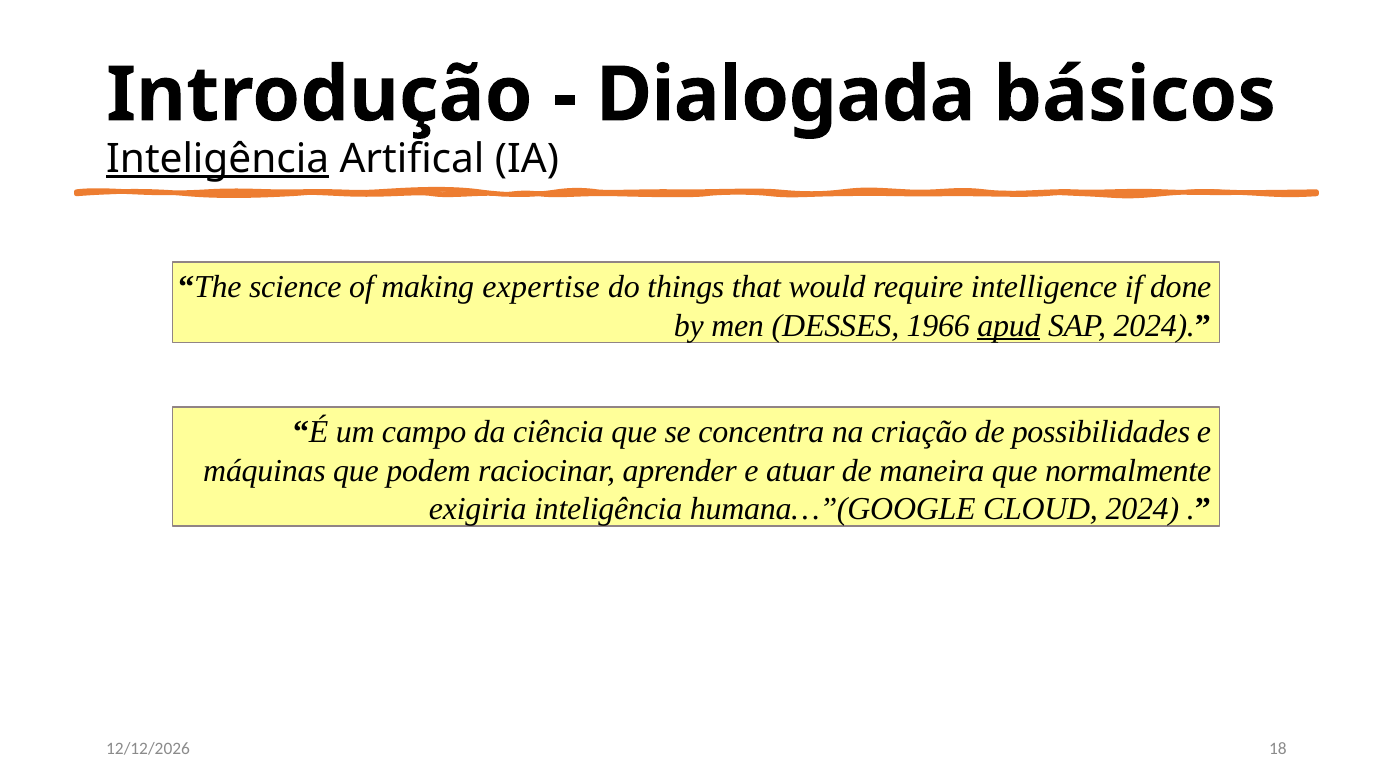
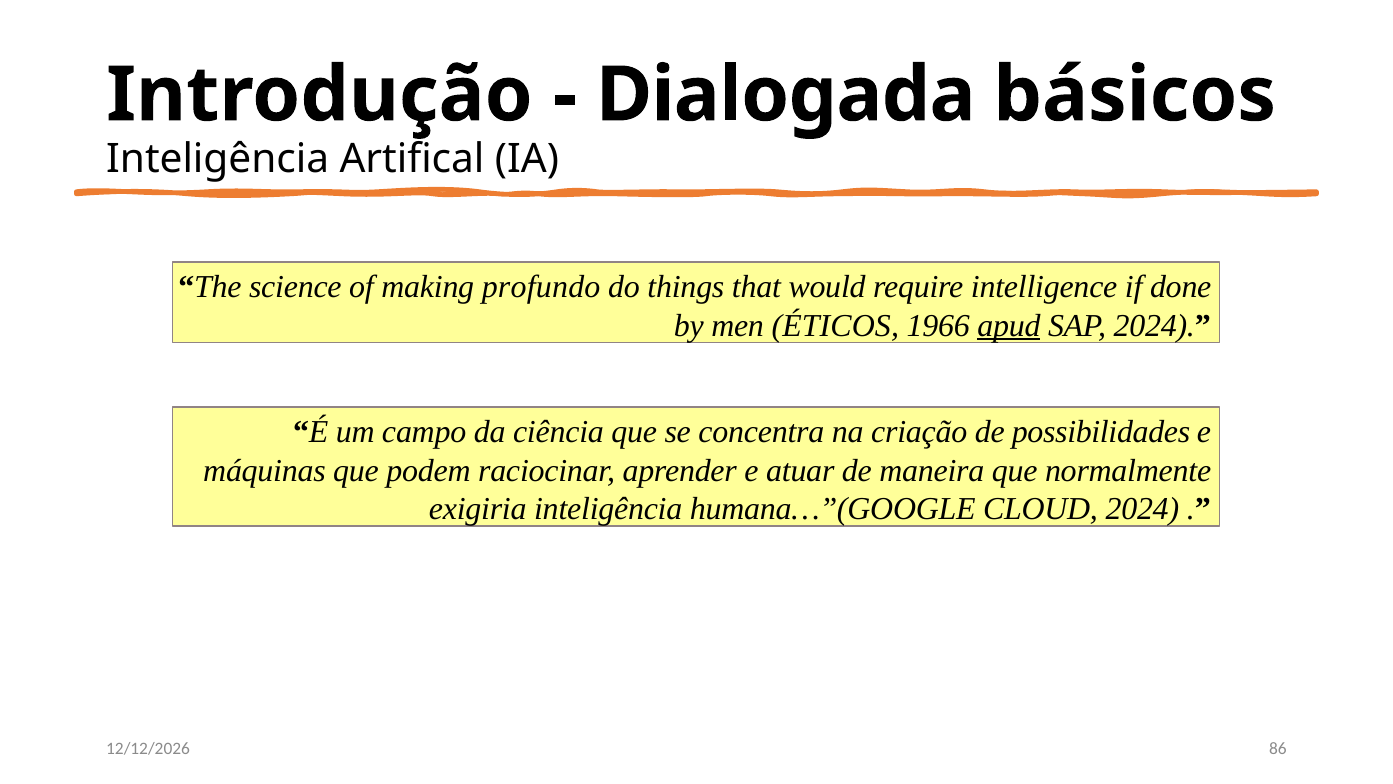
Inteligência at (218, 159) underline: present -> none
expertise: expertise -> profundo
DESSES: DESSES -> ÉTICOS
18: 18 -> 86
